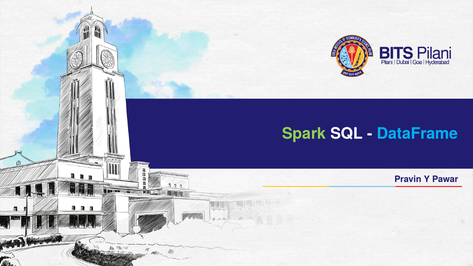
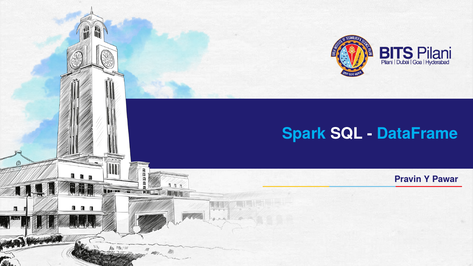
Spark colour: light green -> light blue
